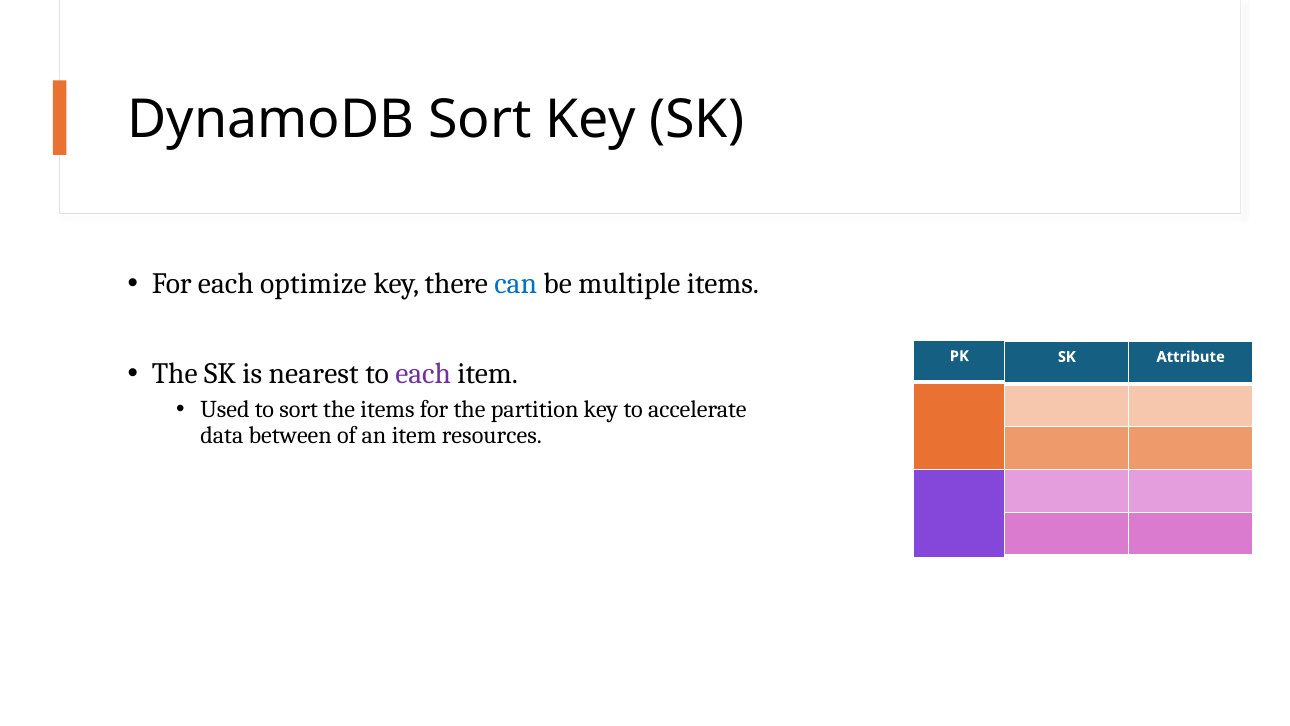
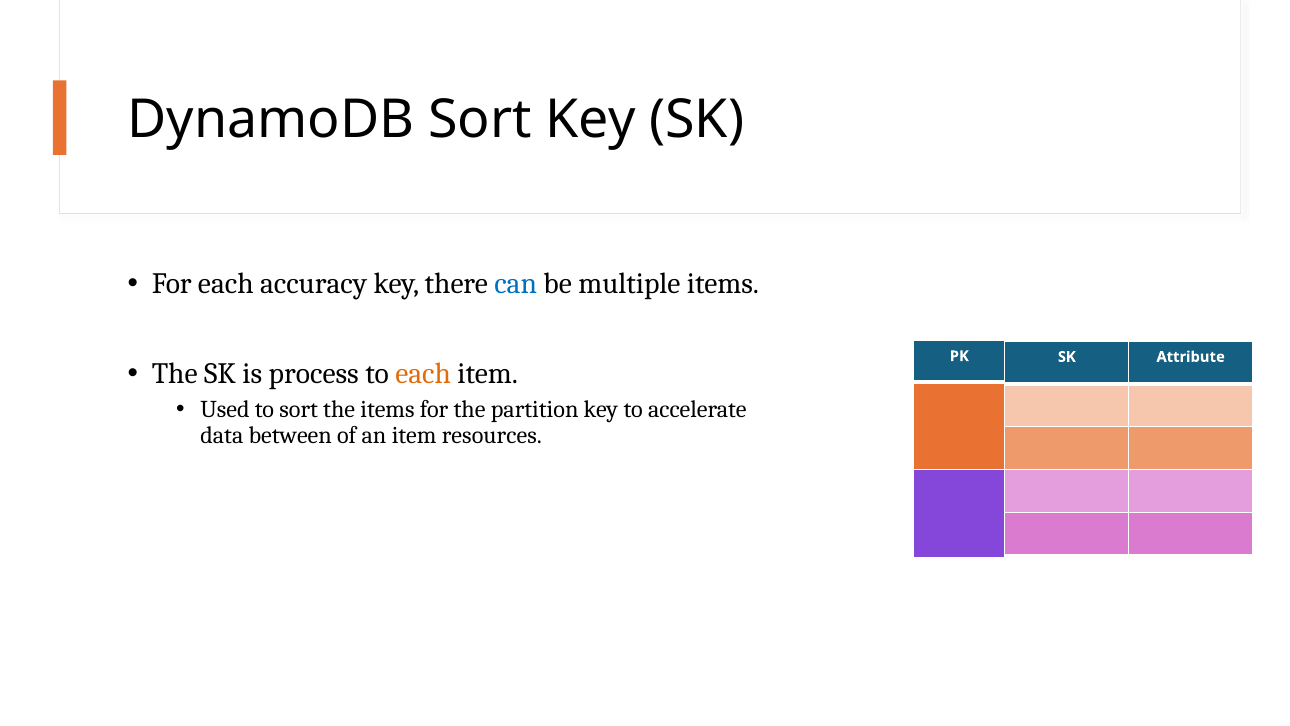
optimize: optimize -> accuracy
nearest: nearest -> process
each at (423, 374) colour: purple -> orange
